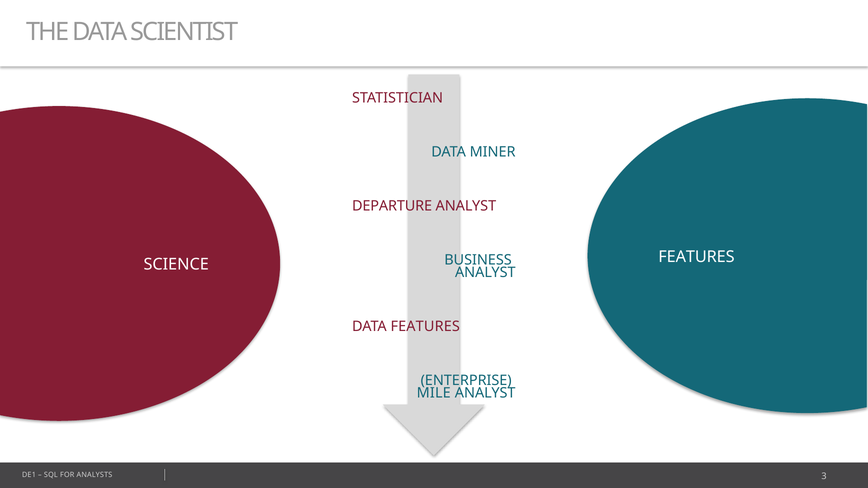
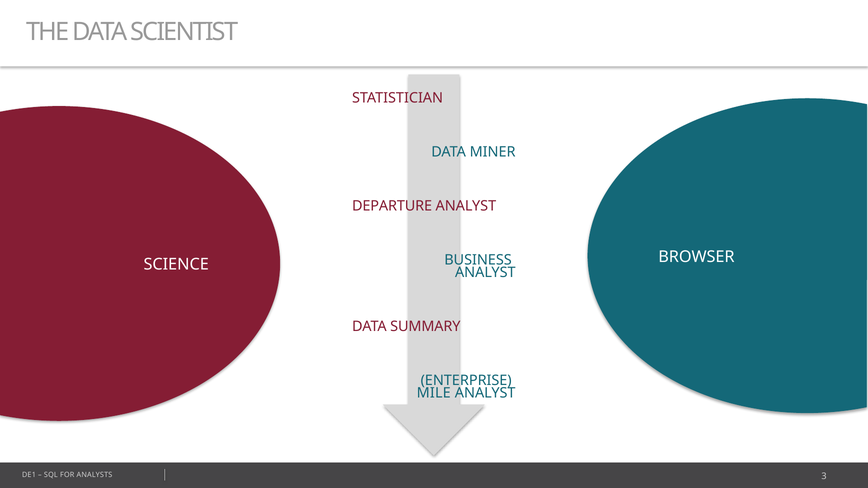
SCIENCE FEATURES: FEATURES -> BROWSER
DATA FEATURES: FEATURES -> SUMMARY
